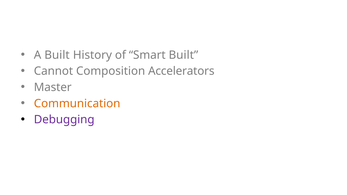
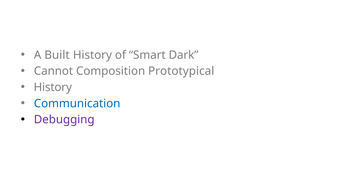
Smart Built: Built -> Dark
Accelerators: Accelerators -> Prototypical
Master at (53, 87): Master -> History
Communication colour: orange -> blue
